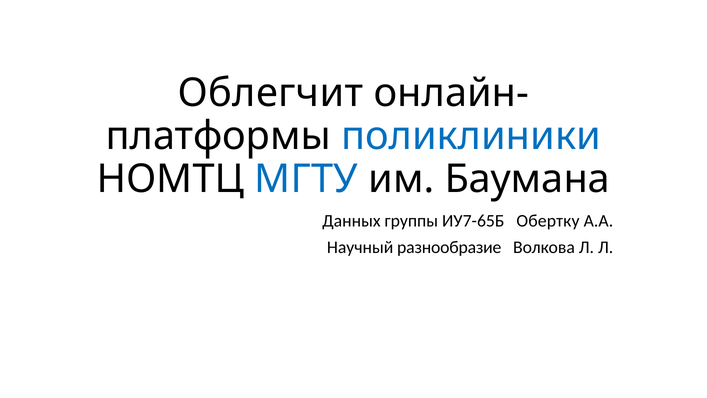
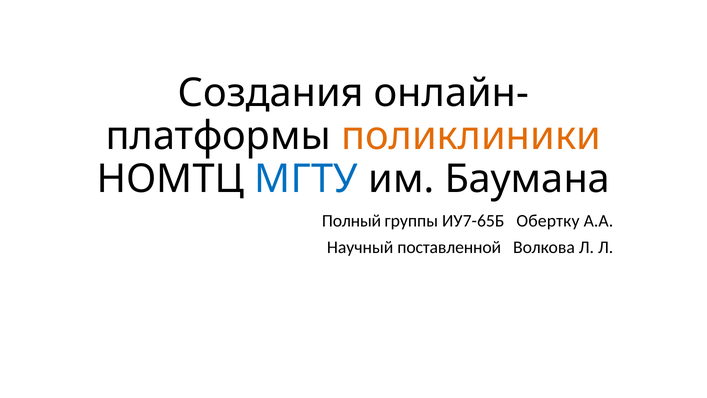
Облегчит: Облегчит -> Создания
поликлиники colour: blue -> orange
Данных: Данных -> Полный
разнообразие: разнообразие -> поставленной
